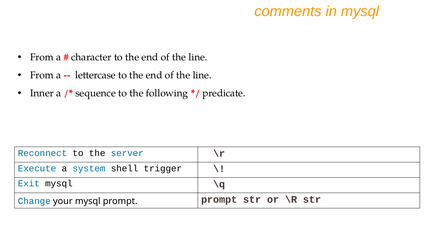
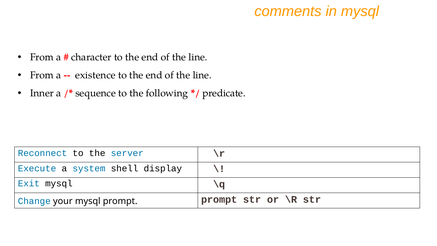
lettercase: lettercase -> existence
trigger: trigger -> display
